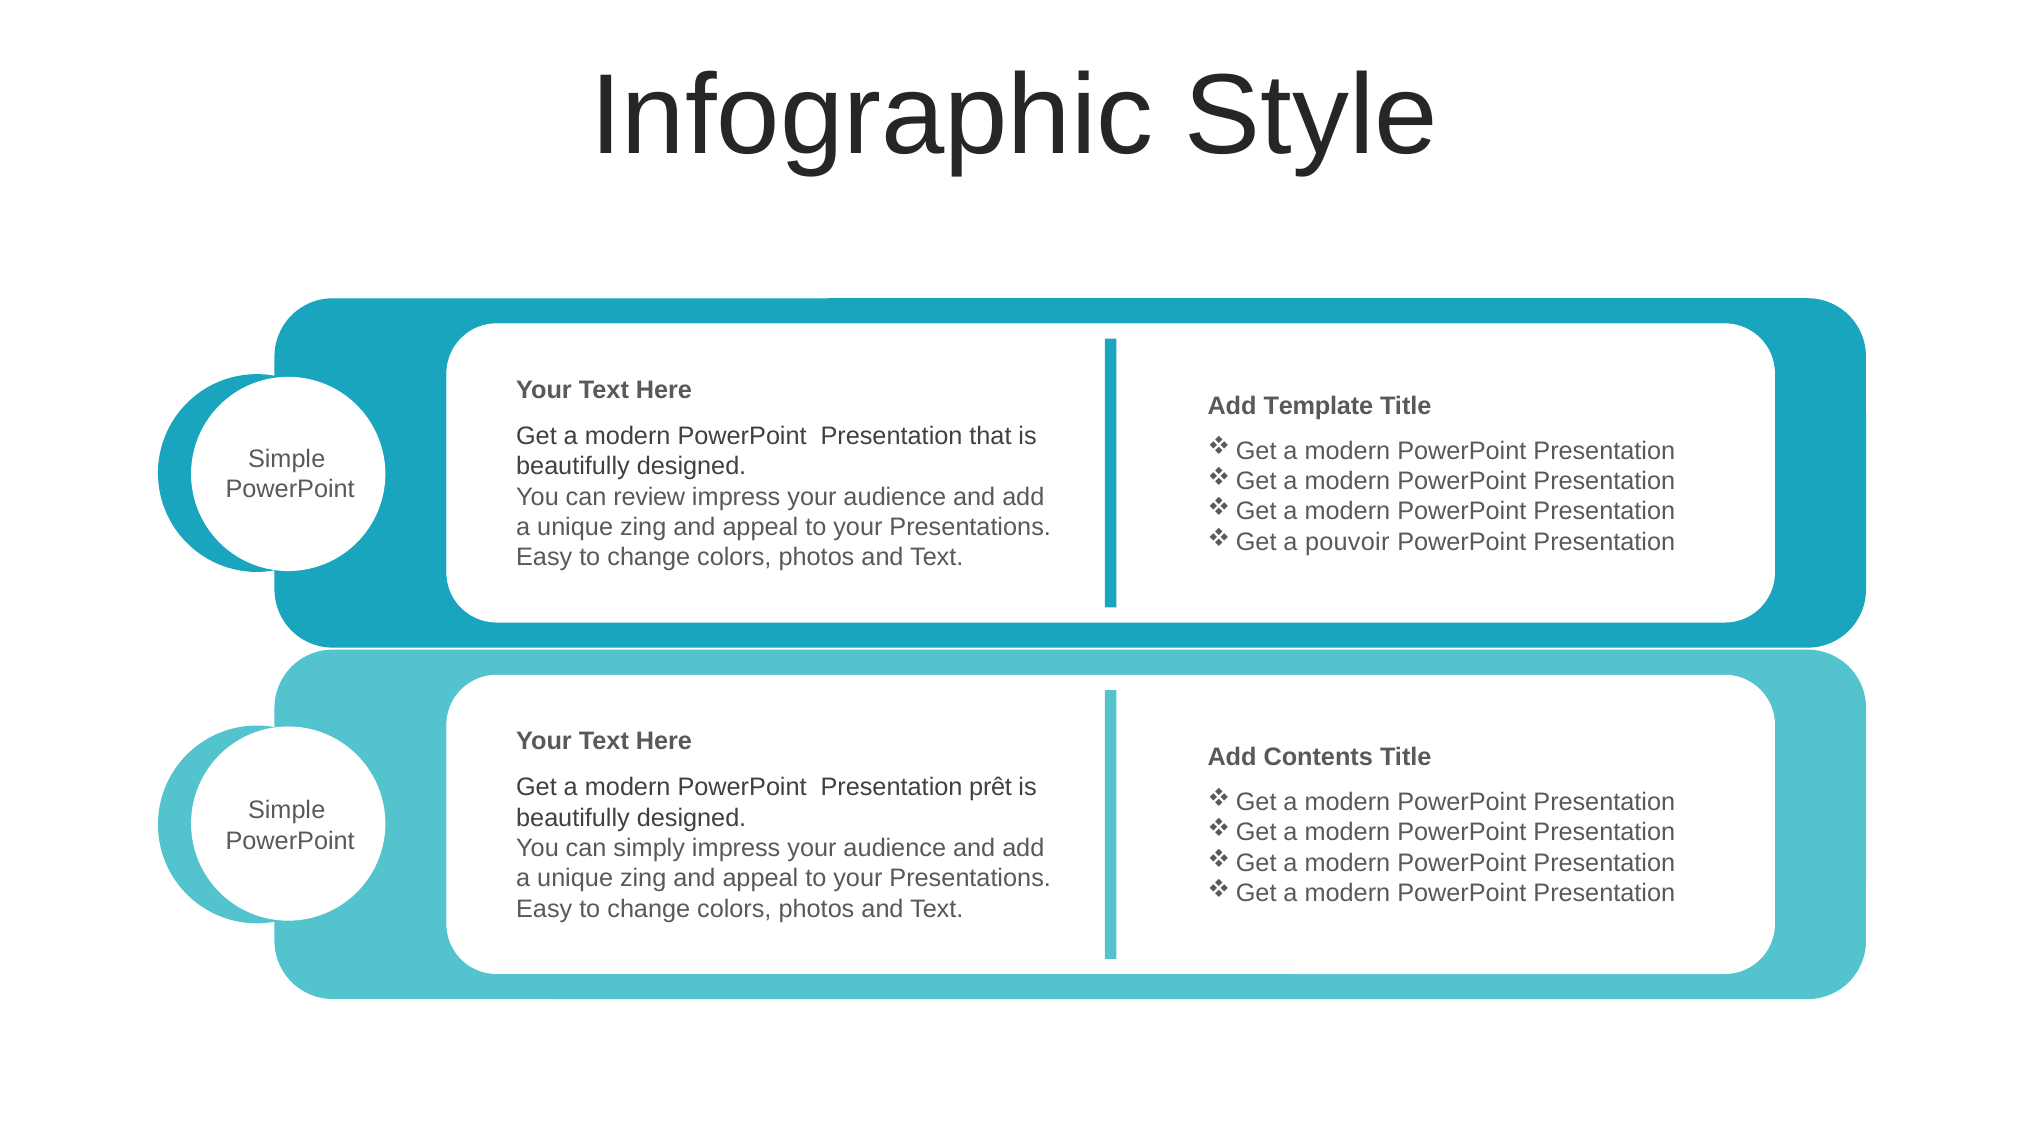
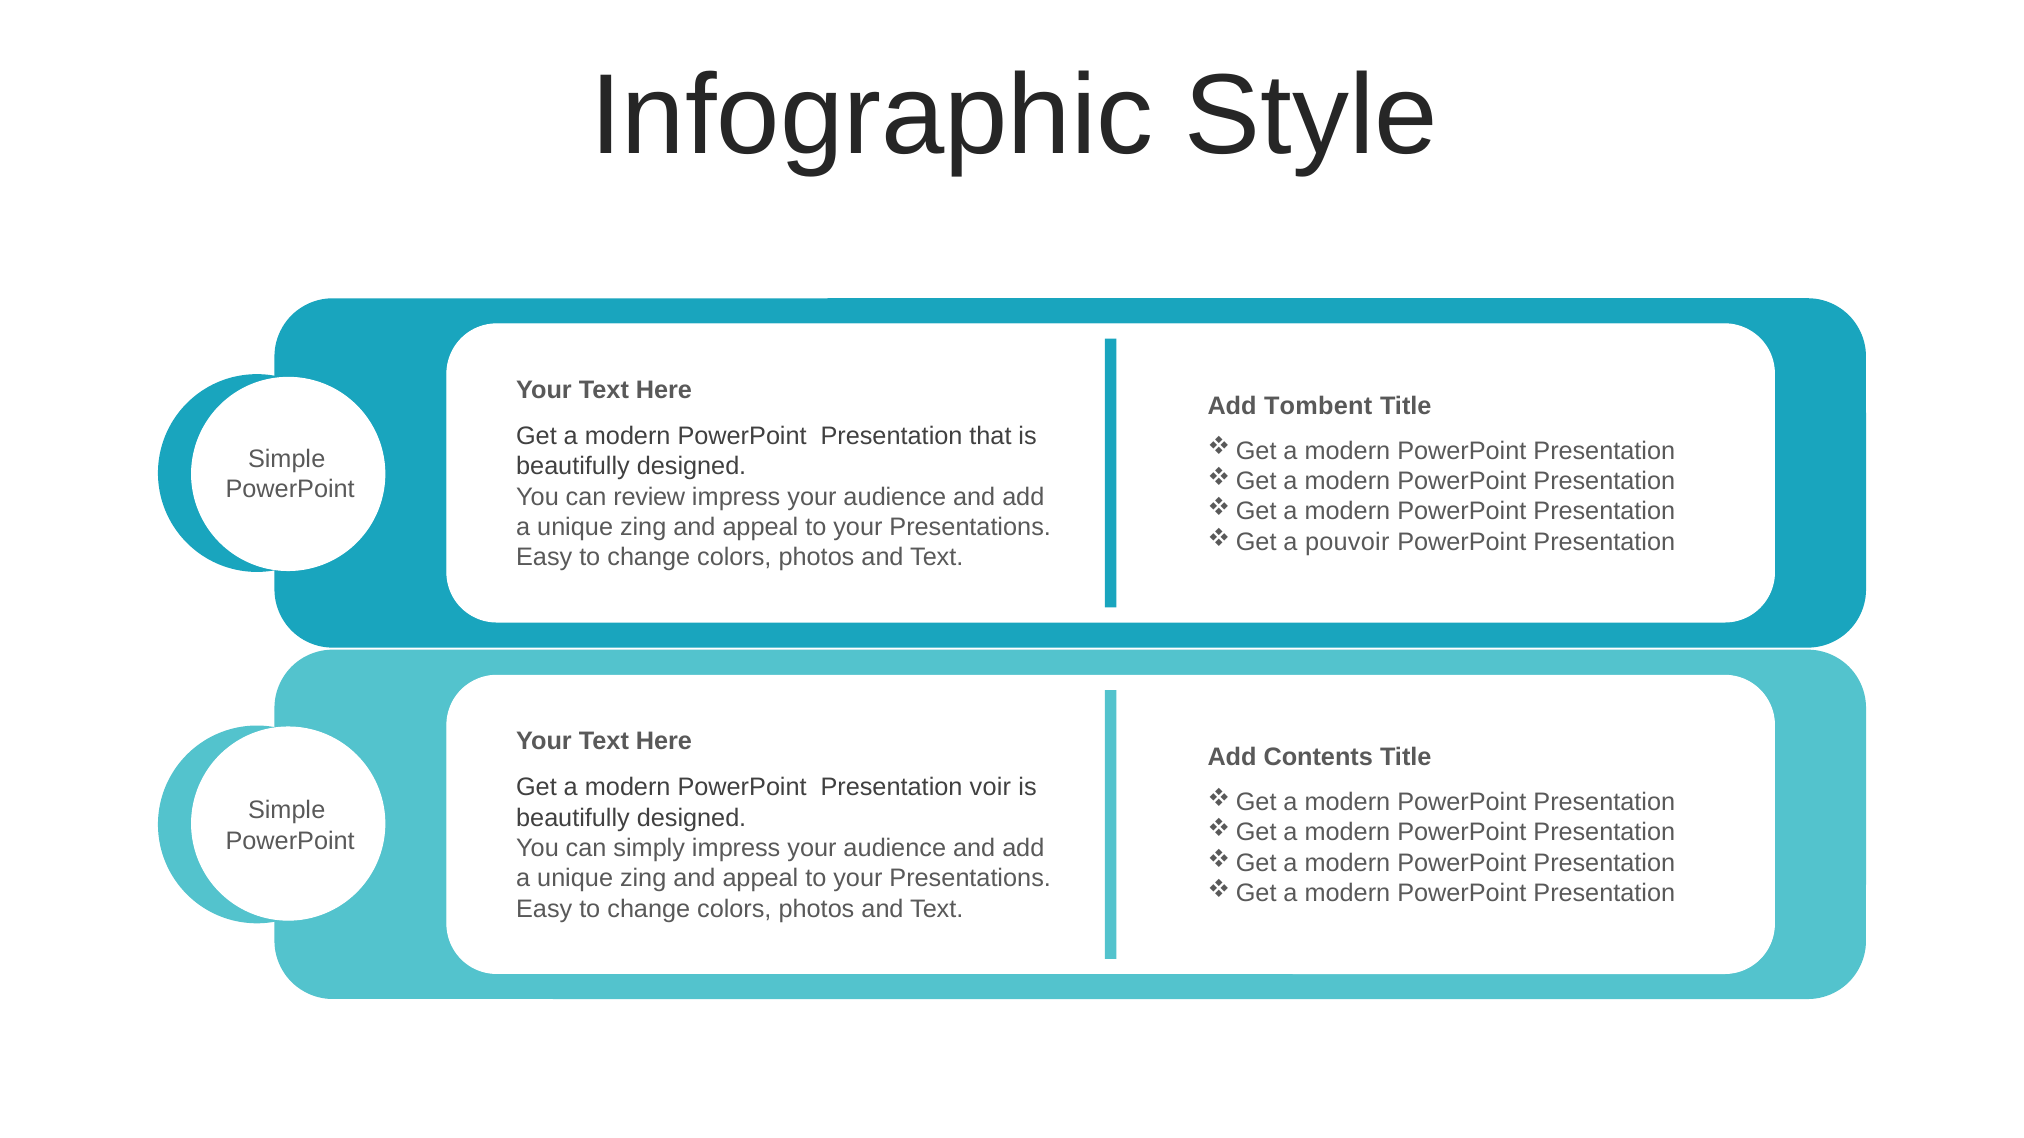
Template: Template -> Tombent
prêt: prêt -> voir
